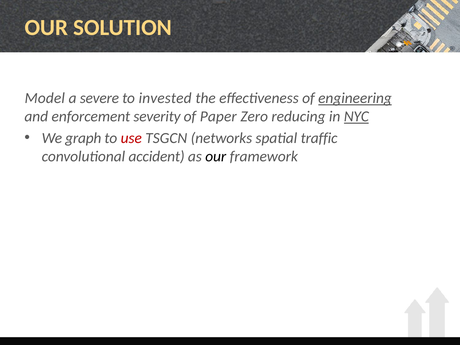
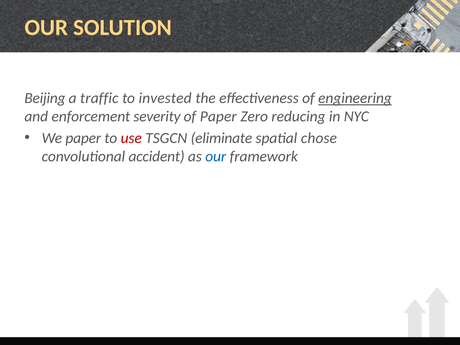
Model: Model -> Beijing
severe: severe -> traffic
NYC underline: present -> none
We graph: graph -> paper
networks: networks -> eliminate
traffic: traffic -> chose
our at (216, 156) colour: black -> blue
